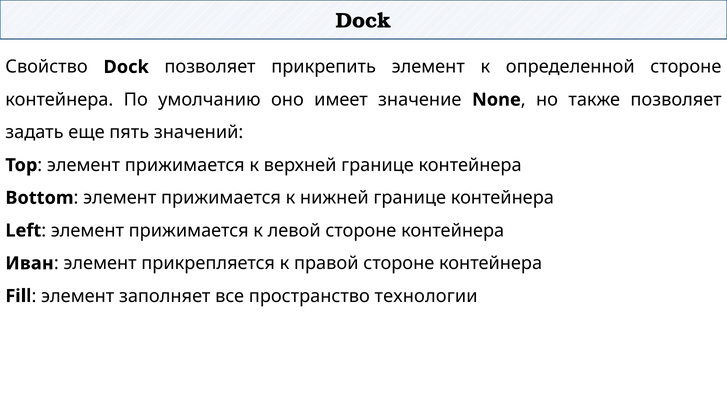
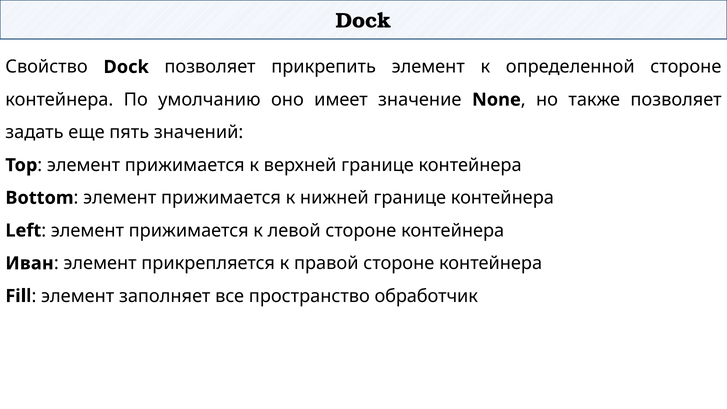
технологии: технологии -> обработчик
